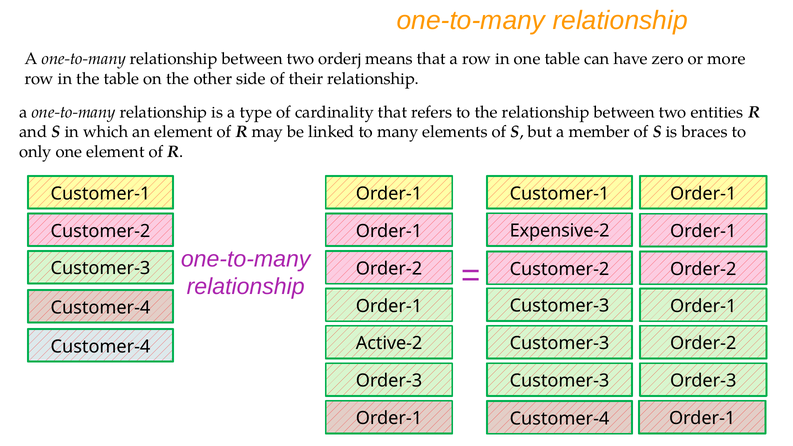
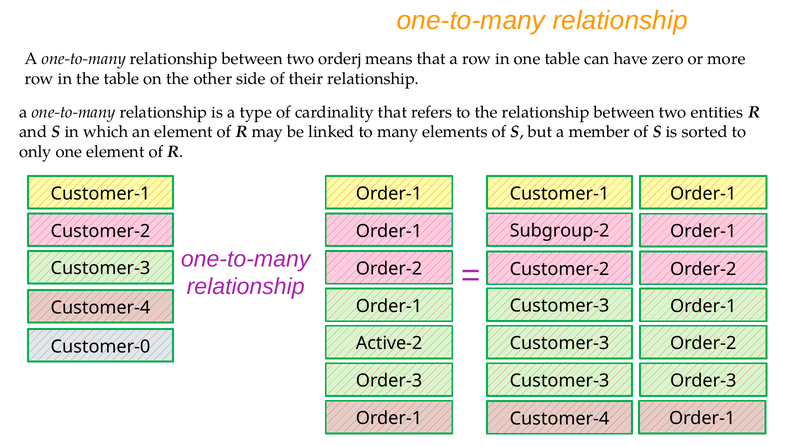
braces: braces -> sorted
Expensive-2: Expensive-2 -> Subgroup-2
Customer-4 at (101, 347): Customer-4 -> Customer-0
